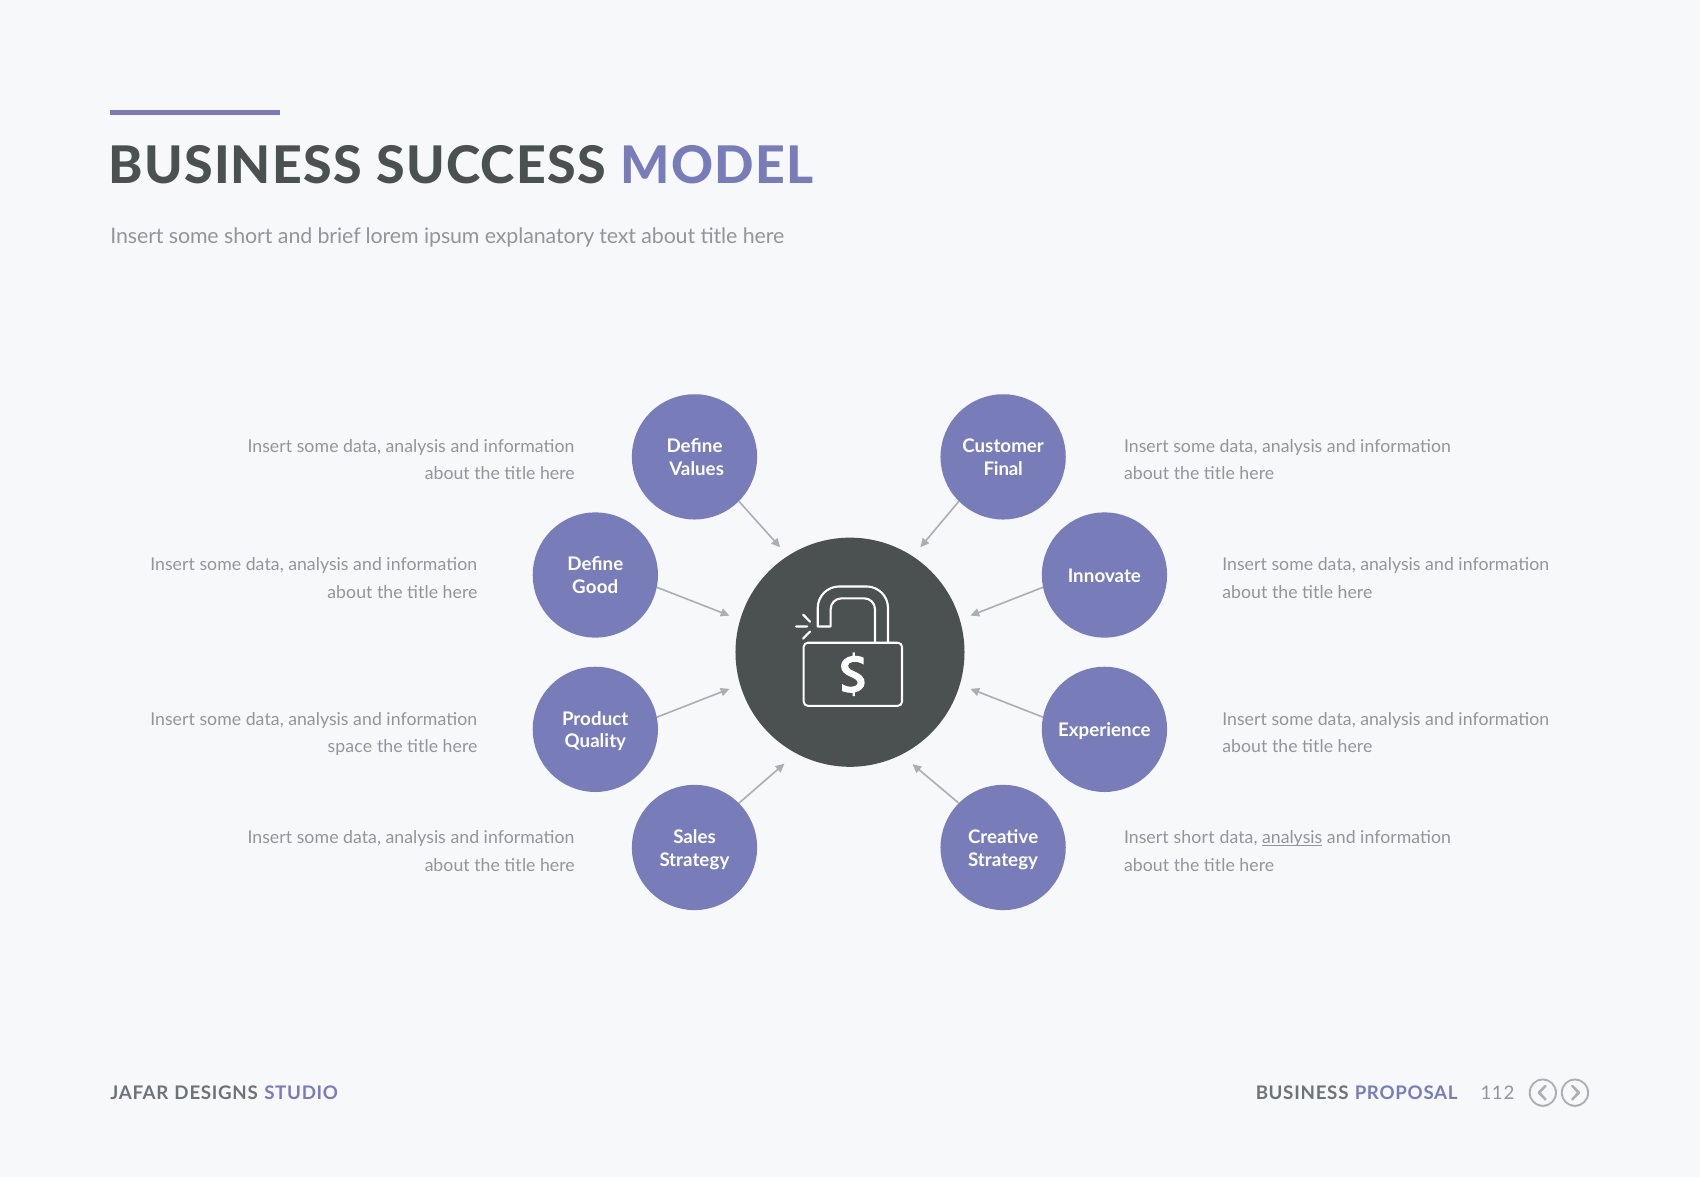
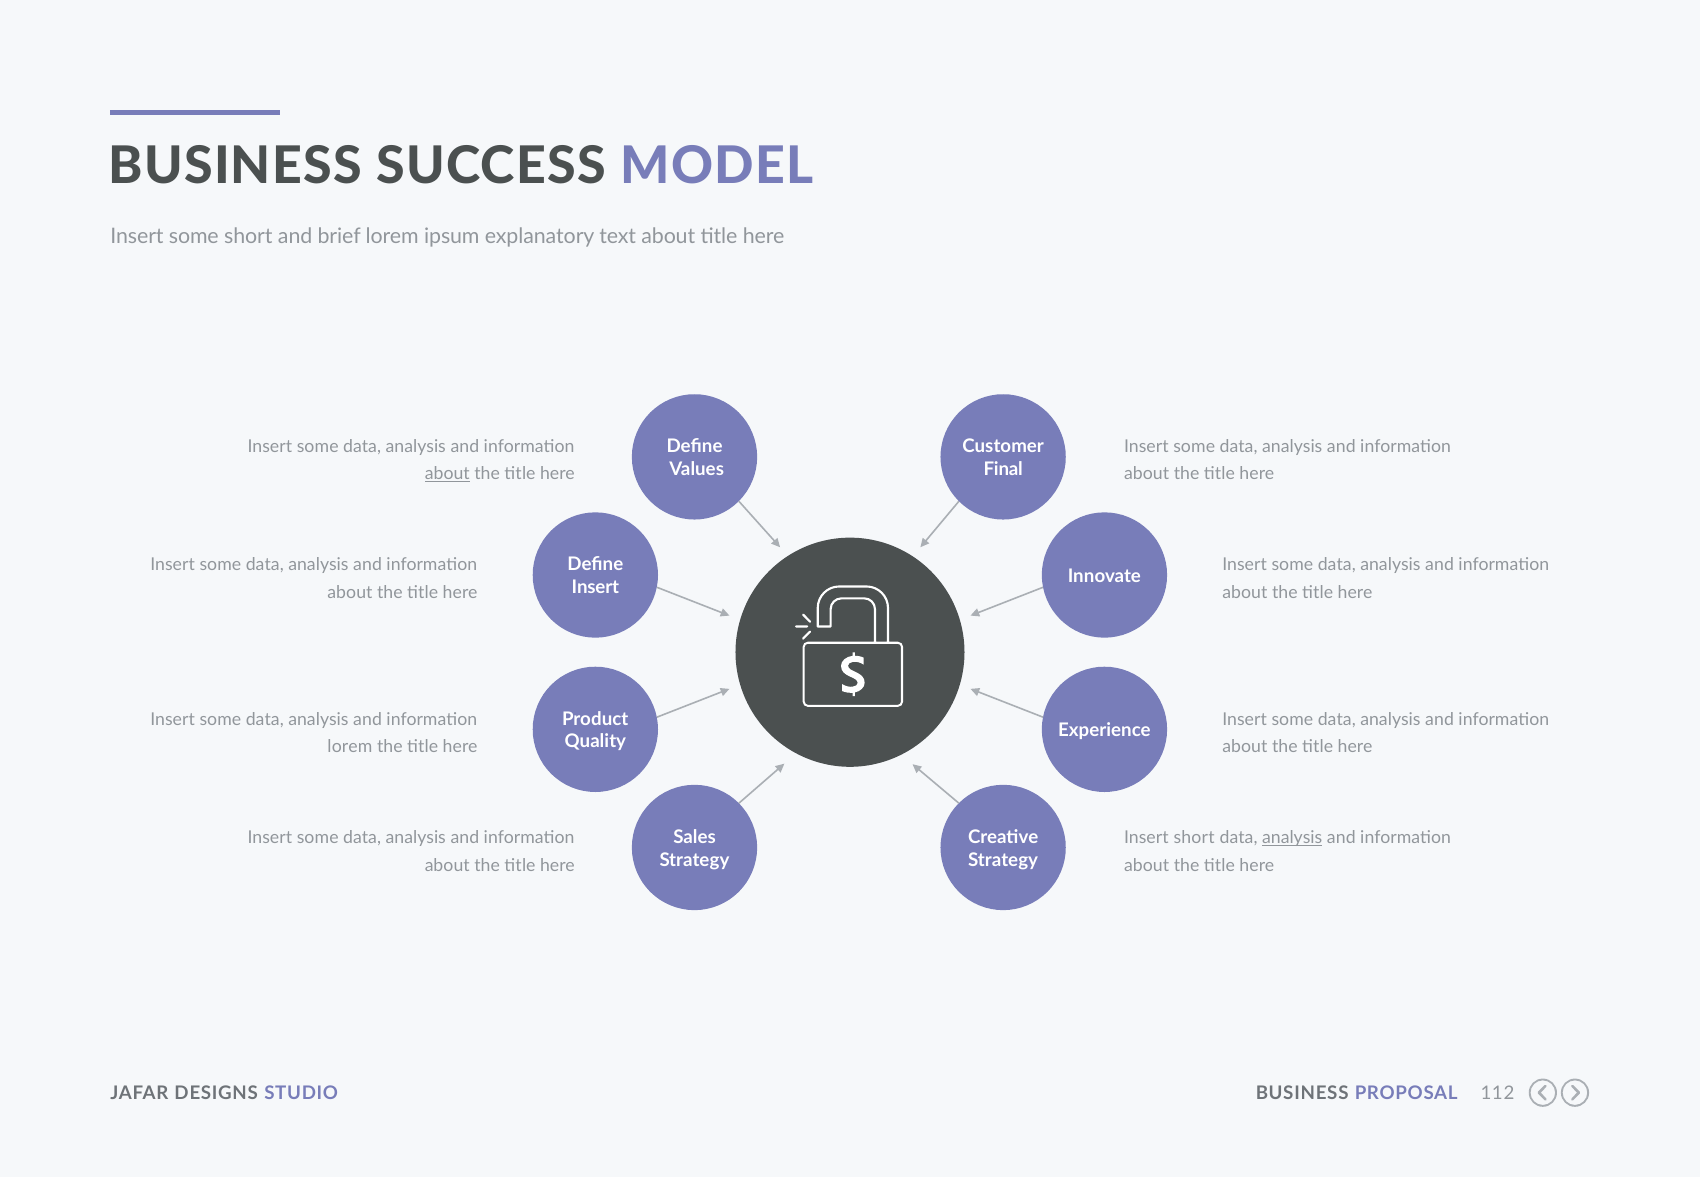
about at (447, 474) underline: none -> present
Good at (595, 587): Good -> Insert
space at (350, 747): space -> lorem
